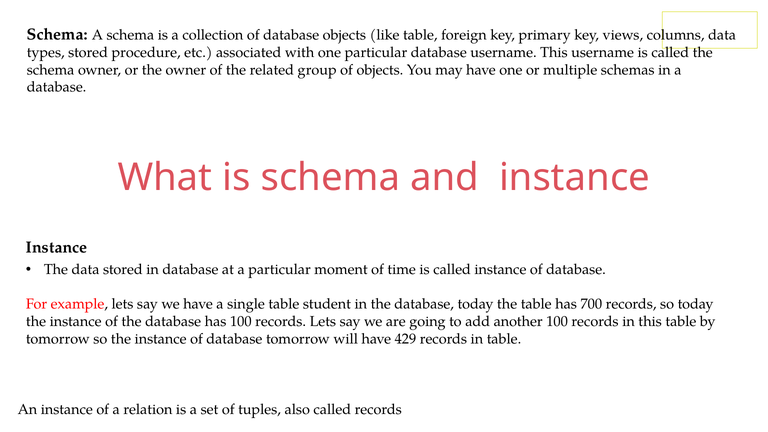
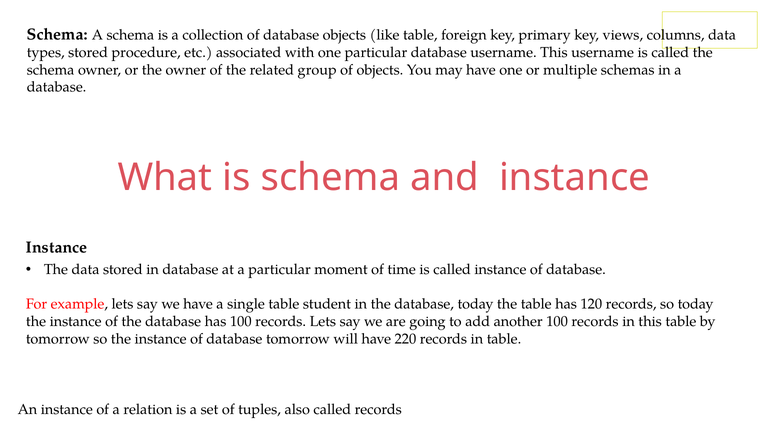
700: 700 -> 120
429: 429 -> 220
